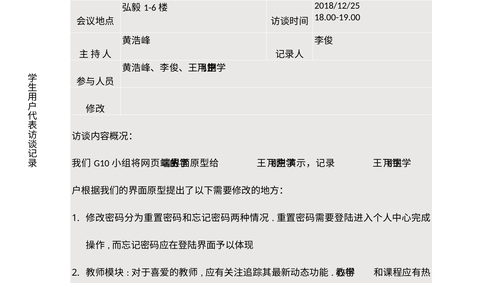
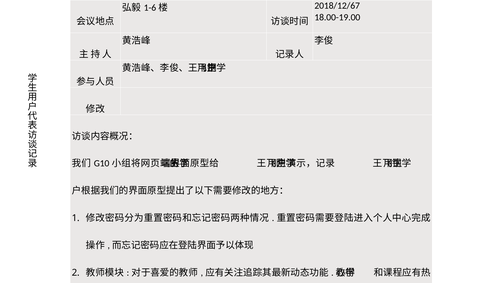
2018/12/25: 2018/12/25 -> 2018/12/67
